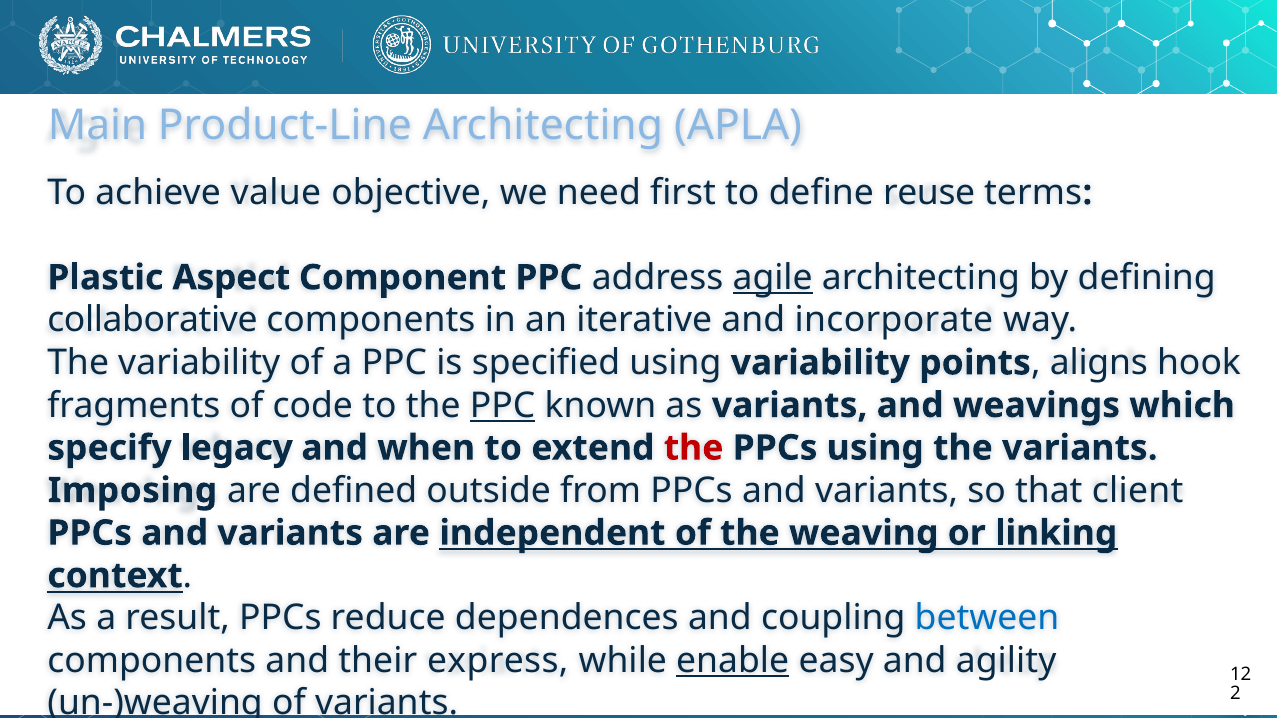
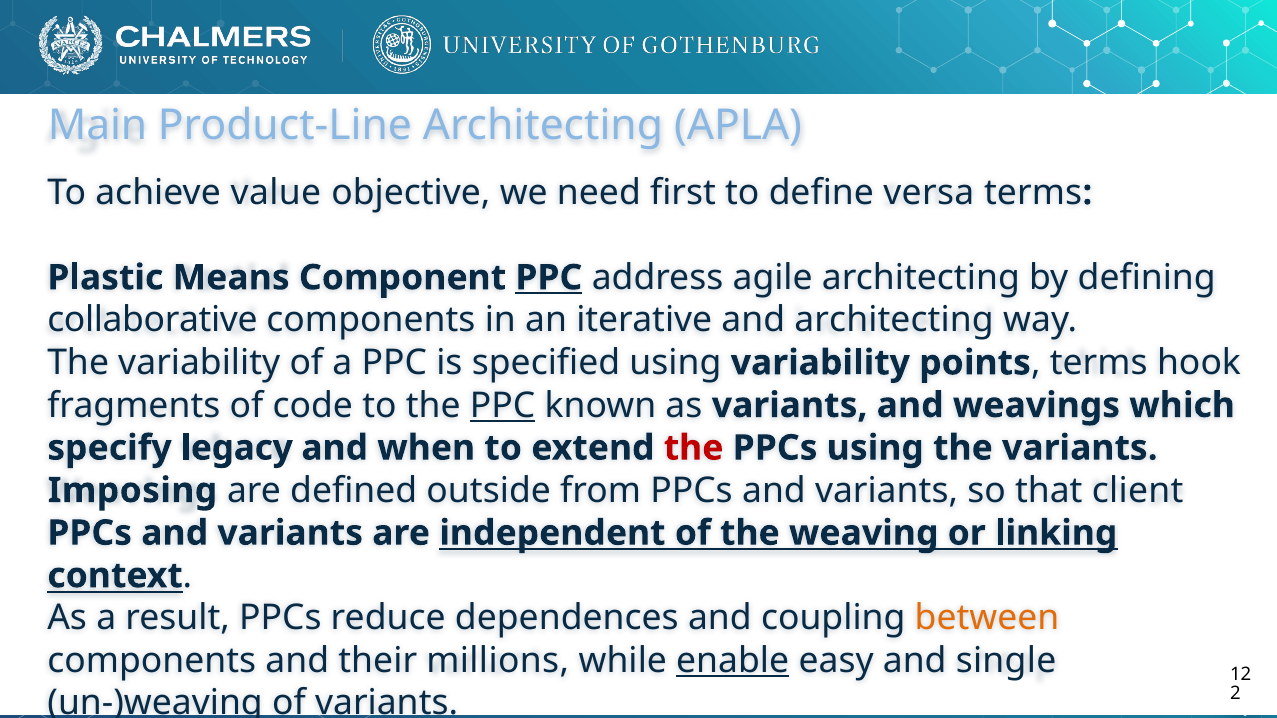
reuse: reuse -> versa
Aspect: Aspect -> Means
PPC at (549, 278) underline: none -> present
agile underline: present -> none
and incorporate: incorporate -> architecting
aligns at (1099, 363): aligns -> terms
between colour: blue -> orange
express: express -> millions
agility: agility -> single
